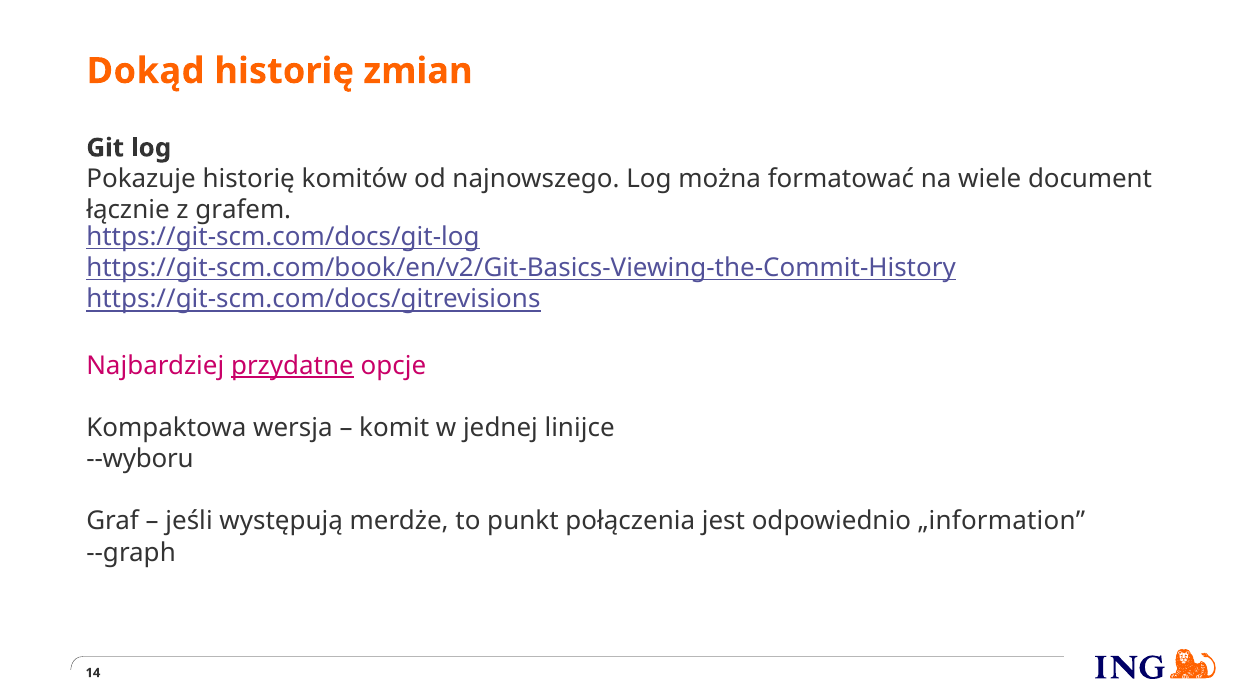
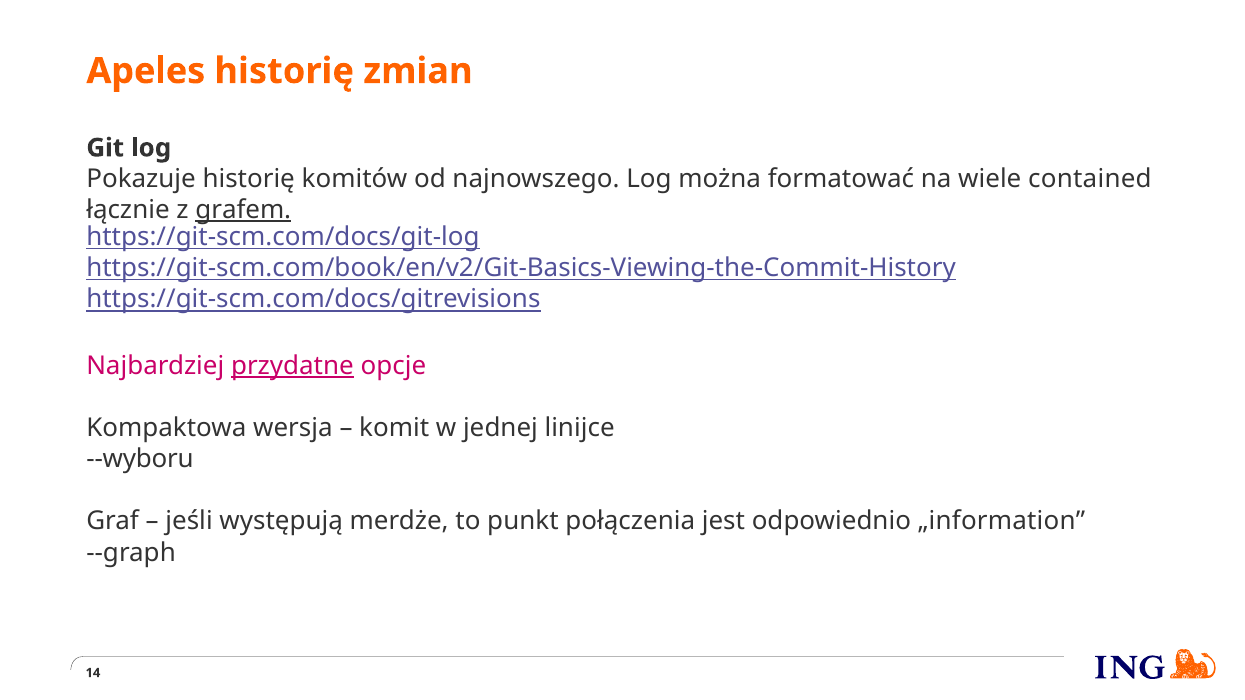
Dokąd: Dokąd -> Apeles
document: document -> contained
grafem underline: none -> present
